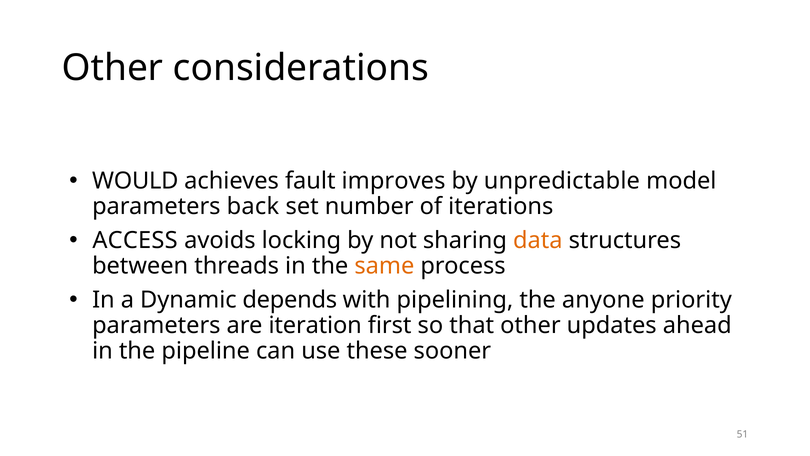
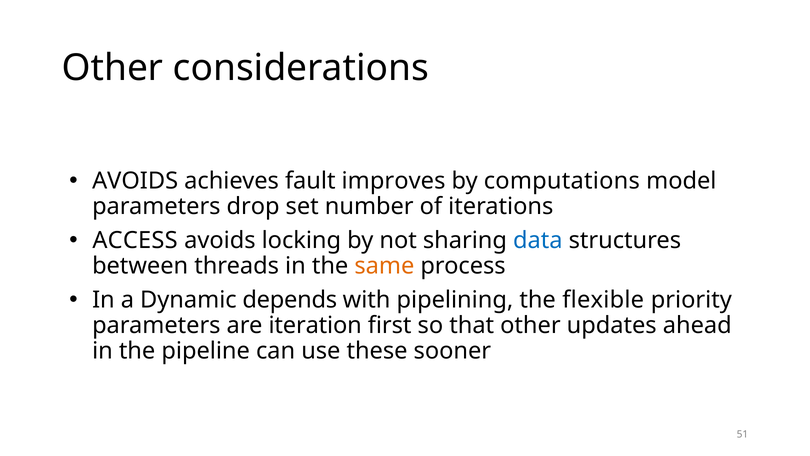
WOULD at (135, 181): WOULD -> AVOIDS
unpredictable: unpredictable -> computations
back: back -> drop
data colour: orange -> blue
anyone: anyone -> flexible
